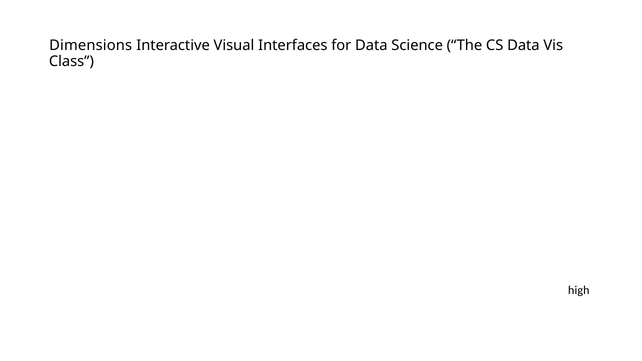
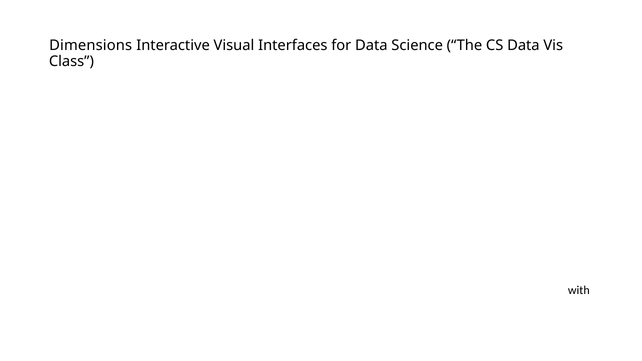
high: high -> with
